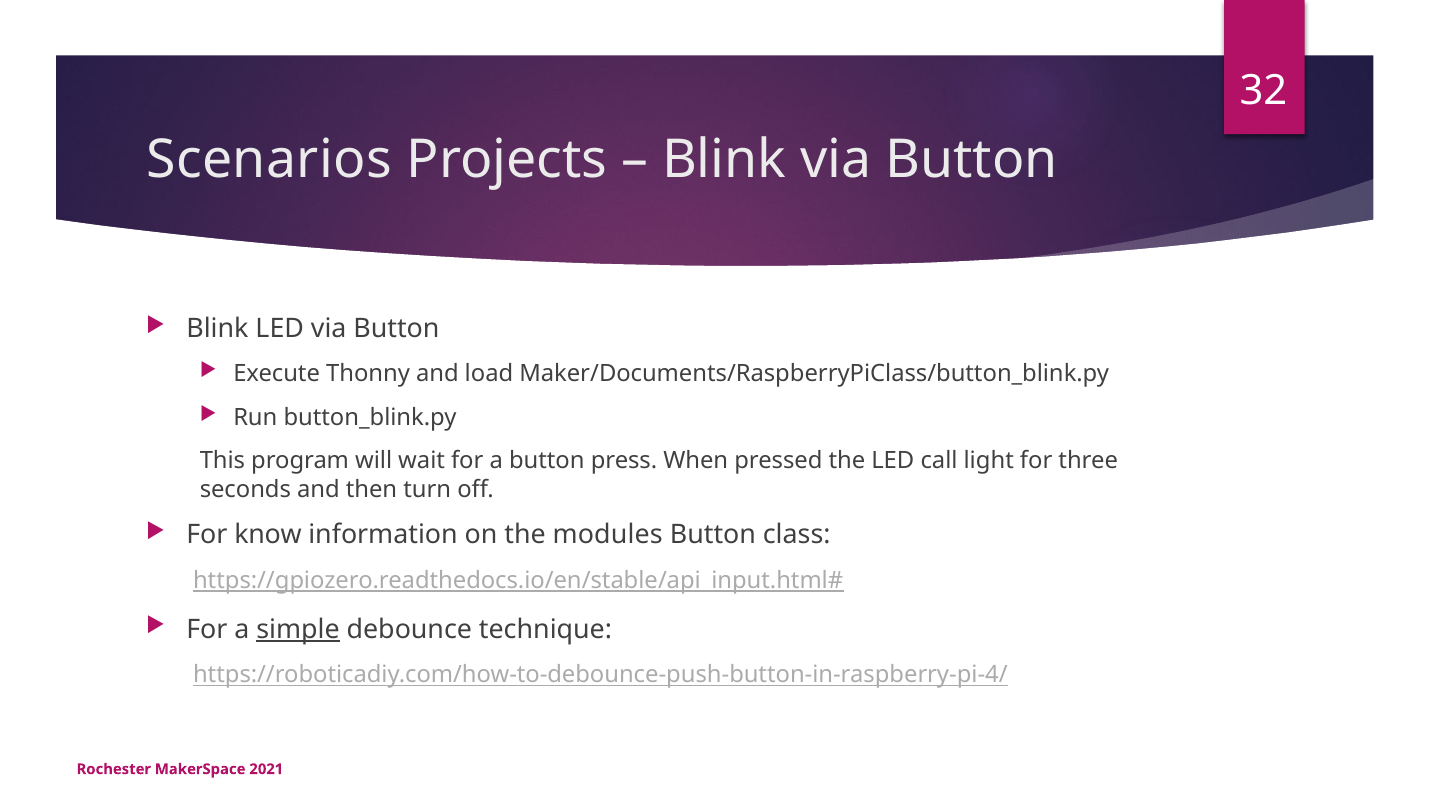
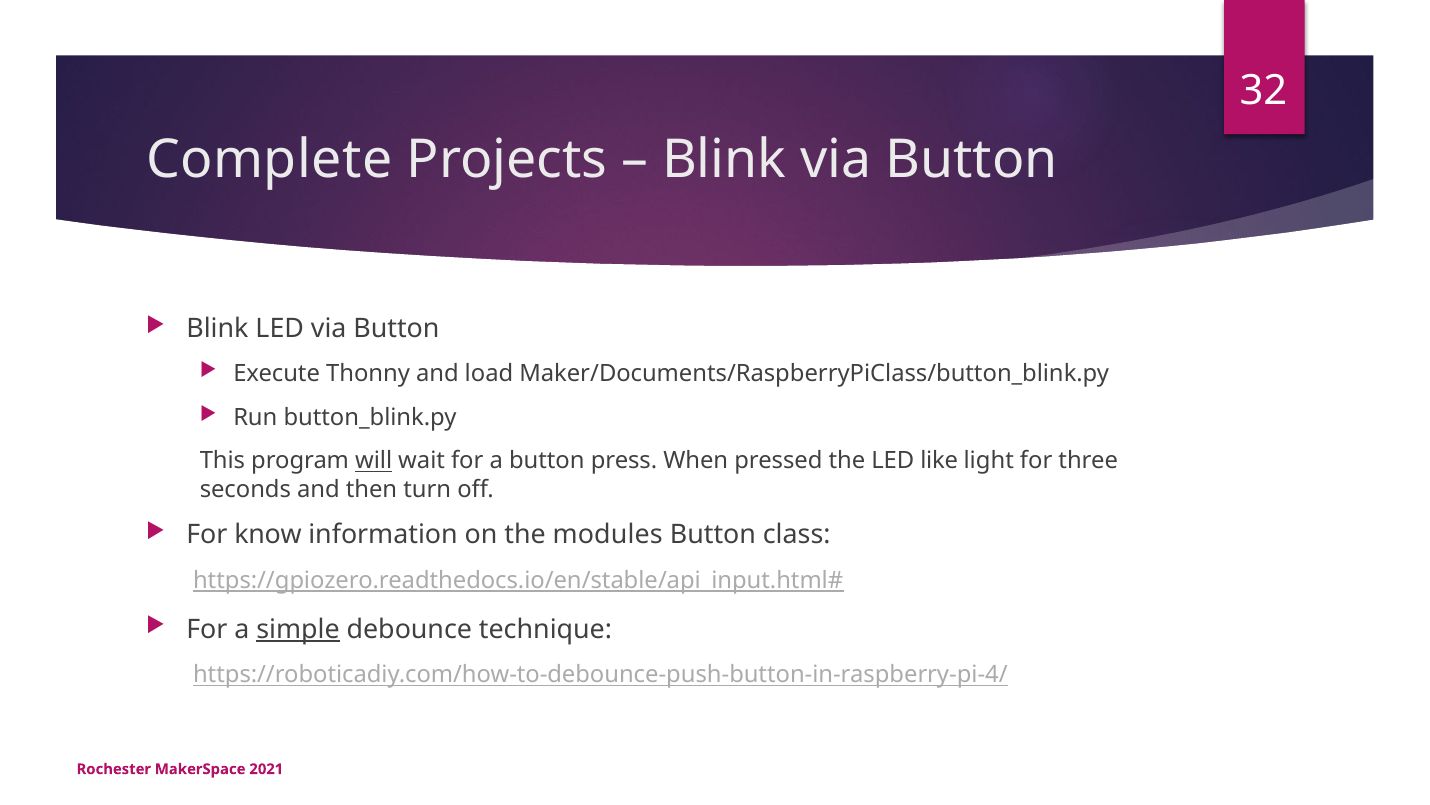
Scenarios: Scenarios -> Complete
will underline: none -> present
call: call -> like
